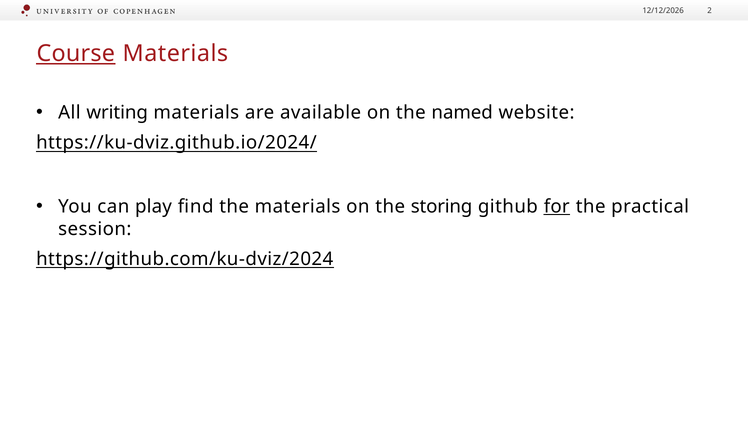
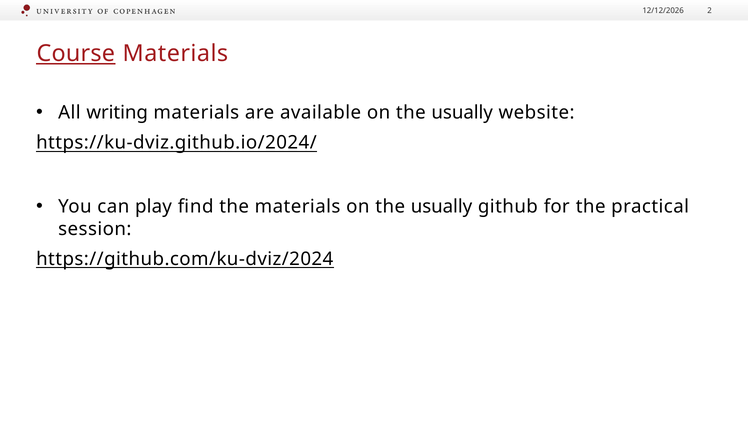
available on the named: named -> usually
materials on the storing: storing -> usually
for underline: present -> none
